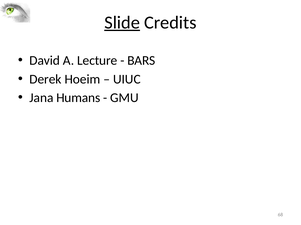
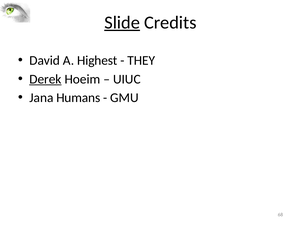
Lecture: Lecture -> Highest
BARS: BARS -> THEY
Derek underline: none -> present
